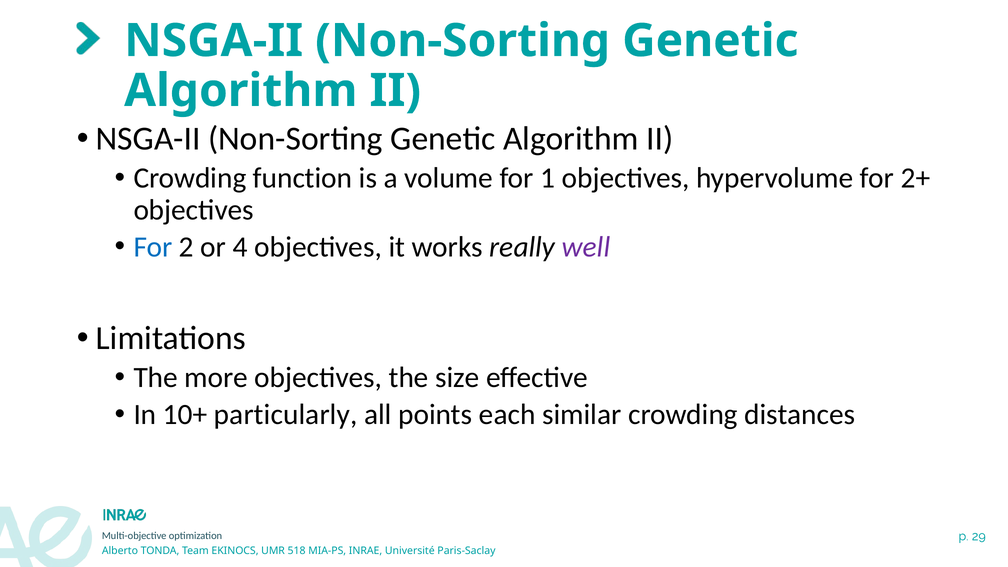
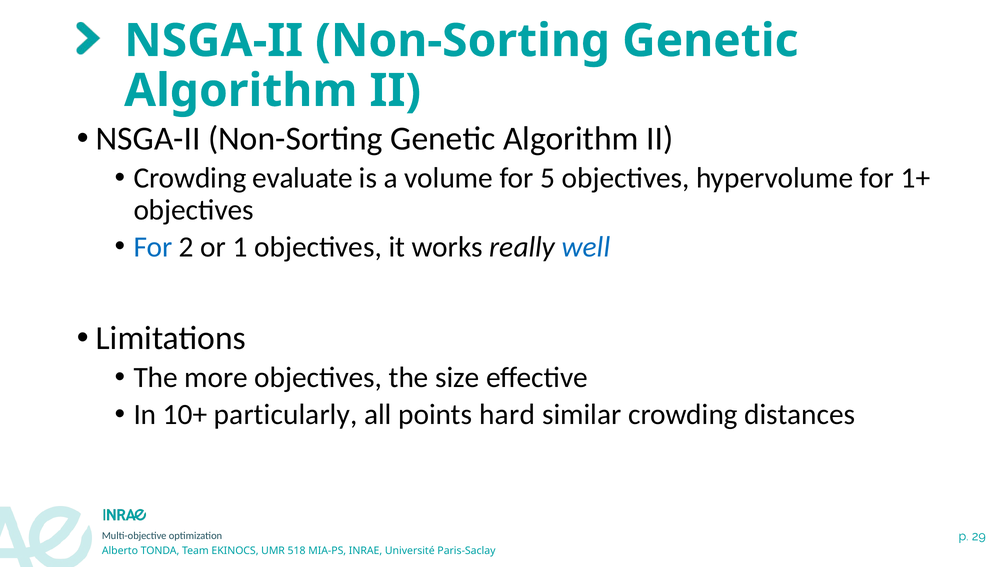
function: function -> evaluate
1: 1 -> 5
2+: 2+ -> 1+
4: 4 -> 1
well colour: purple -> blue
each: each -> hard
